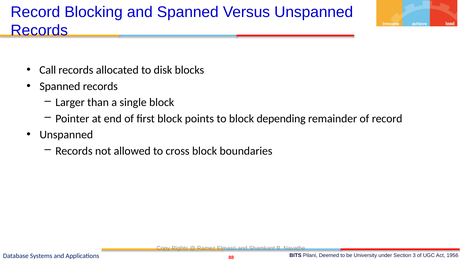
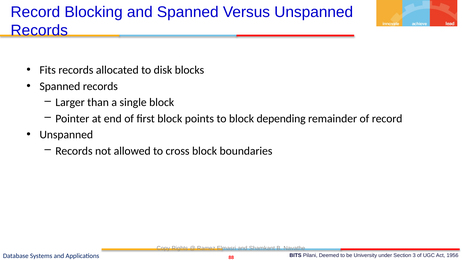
Call: Call -> Fits
